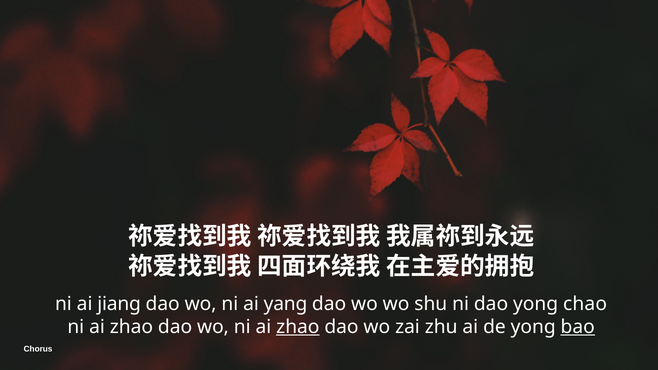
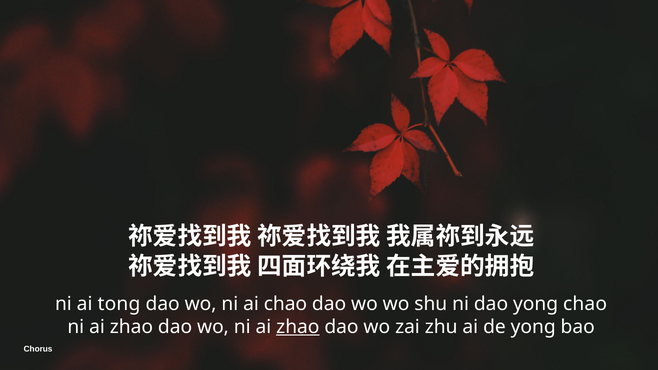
jiang: jiang -> tong
ai yang: yang -> chao
bao underline: present -> none
